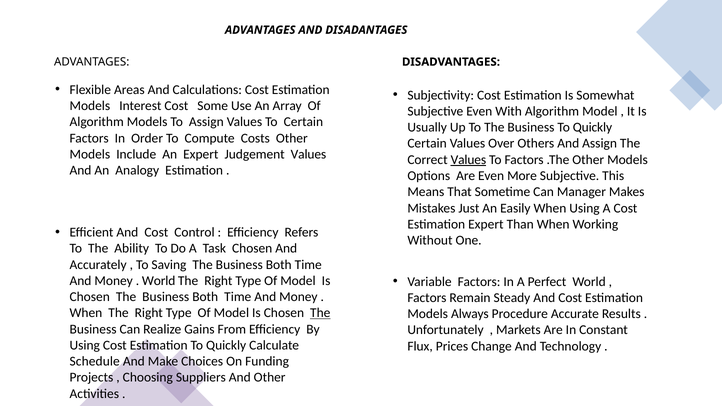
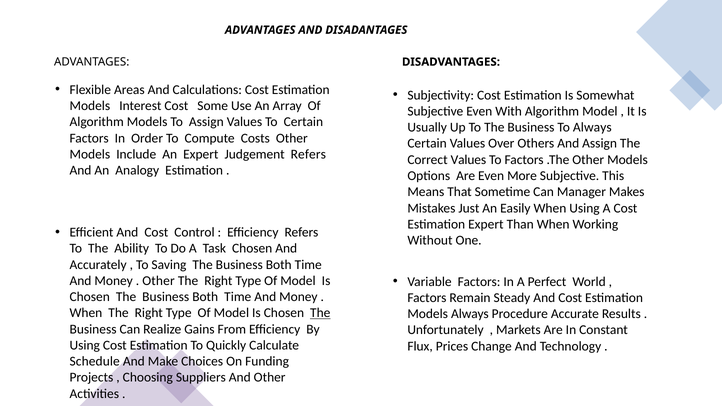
Business To Quickly: Quickly -> Always
Judgement Values: Values -> Refers
Values at (468, 160) underline: present -> none
World at (159, 281): World -> Other
